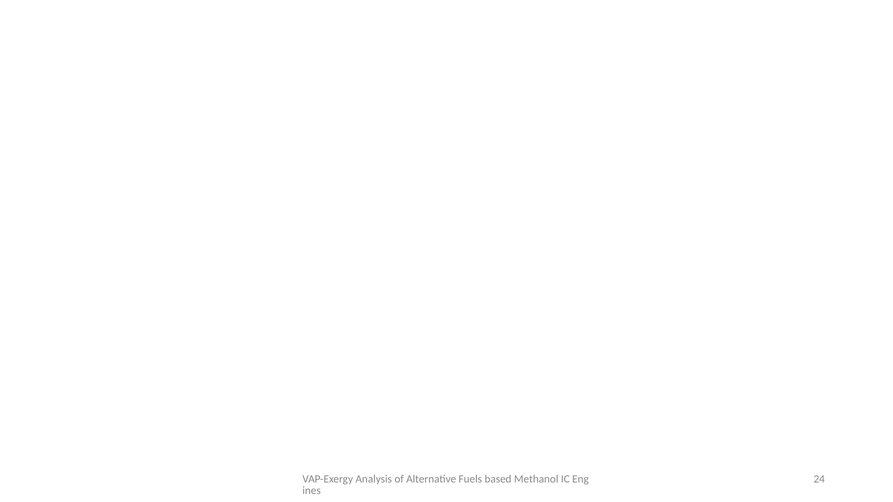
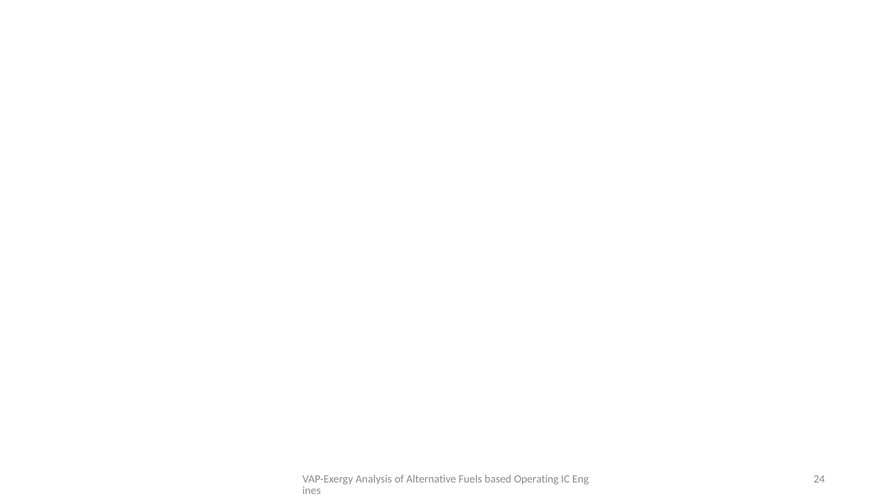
Methanol: Methanol -> Operating
